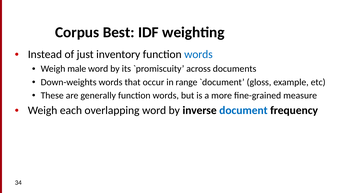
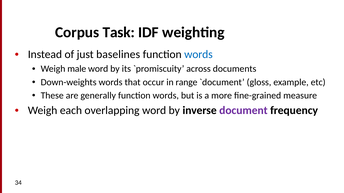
Best: Best -> Task
inventory: inventory -> baselines
document colour: blue -> purple
